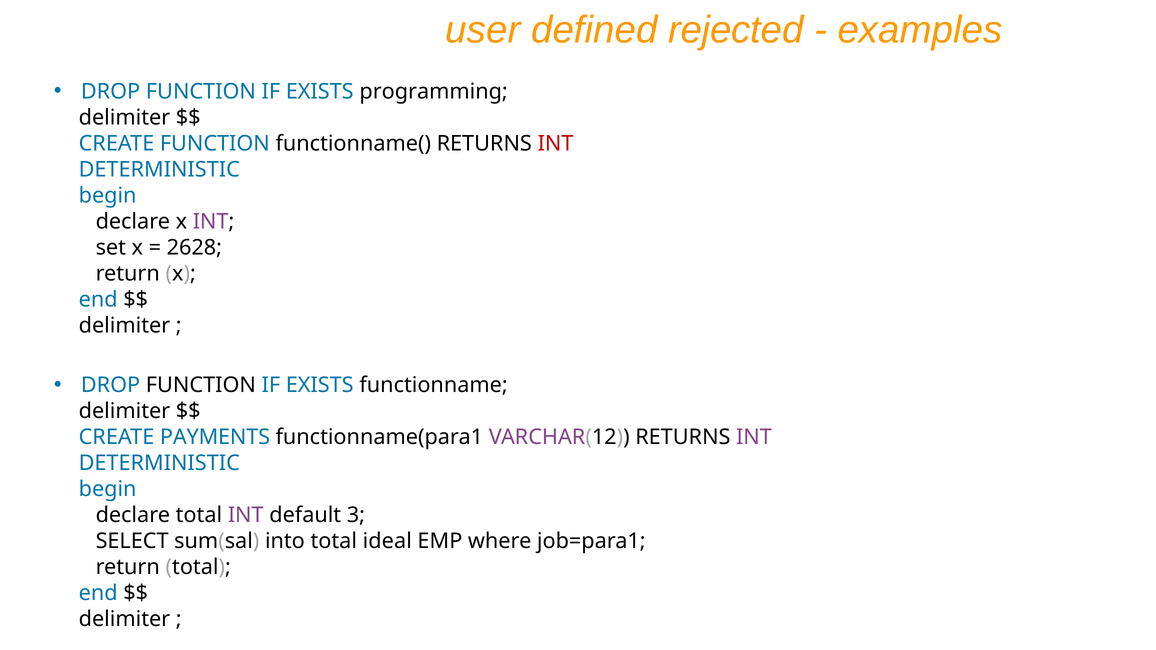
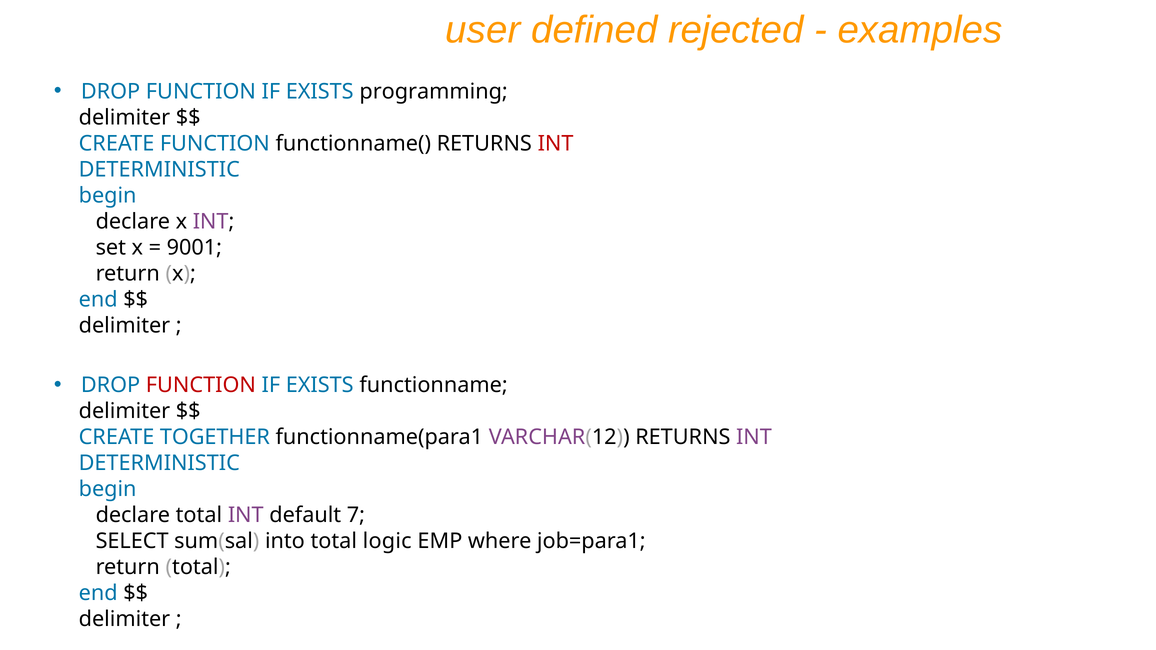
2628: 2628 -> 9001
FUNCTION at (201, 385) colour: black -> red
PAYMENTS: PAYMENTS -> TOGETHER
3: 3 -> 7
ideal: ideal -> logic
